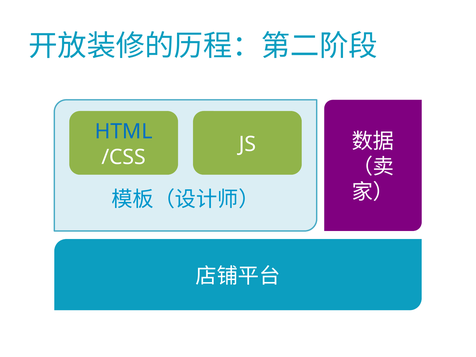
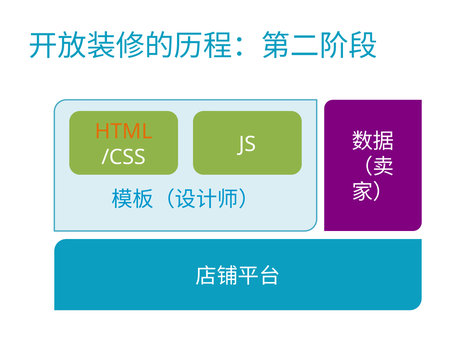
HTML colour: blue -> orange
